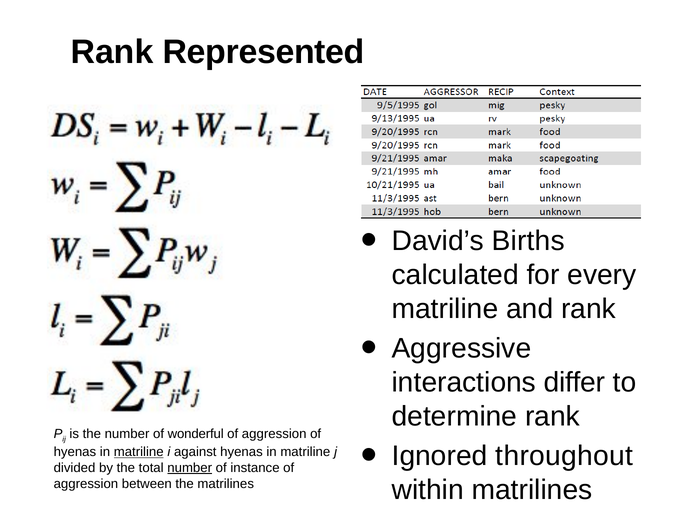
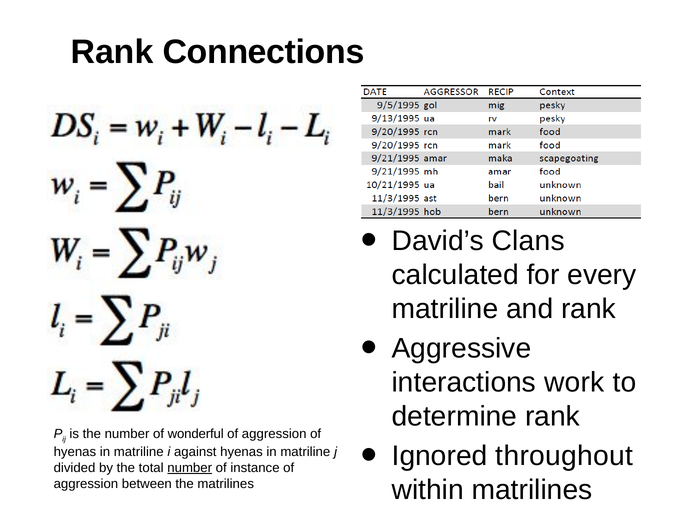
Represented: Represented -> Connections
Births: Births -> Clans
differ: differ -> work
matriline at (139, 452) underline: present -> none
